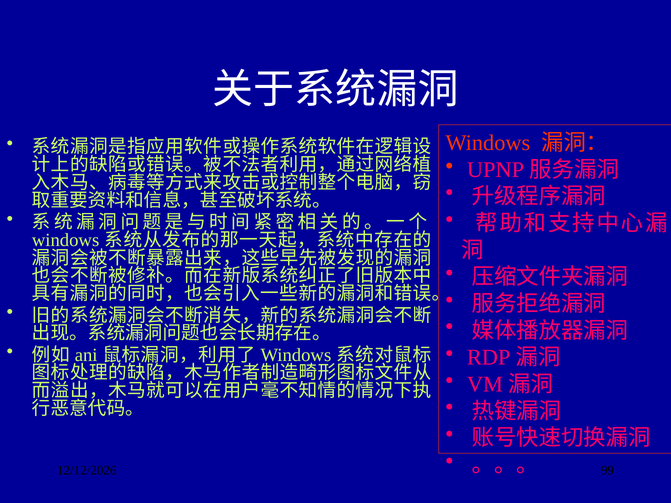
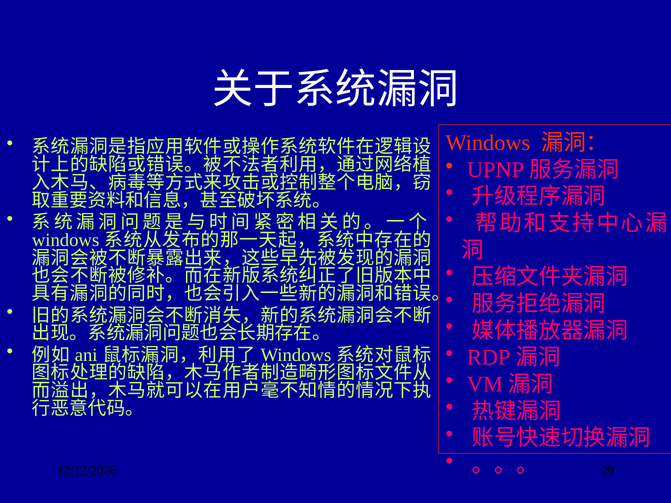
99: 99 -> 29
